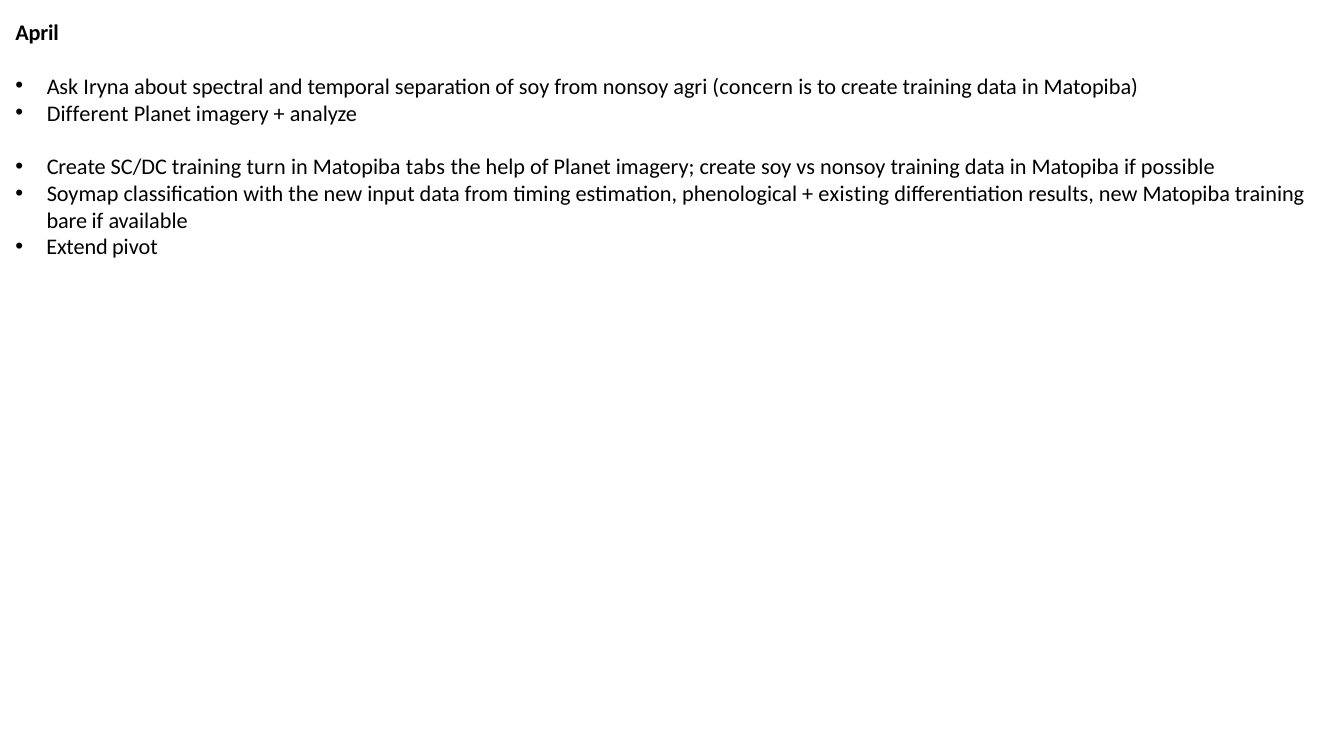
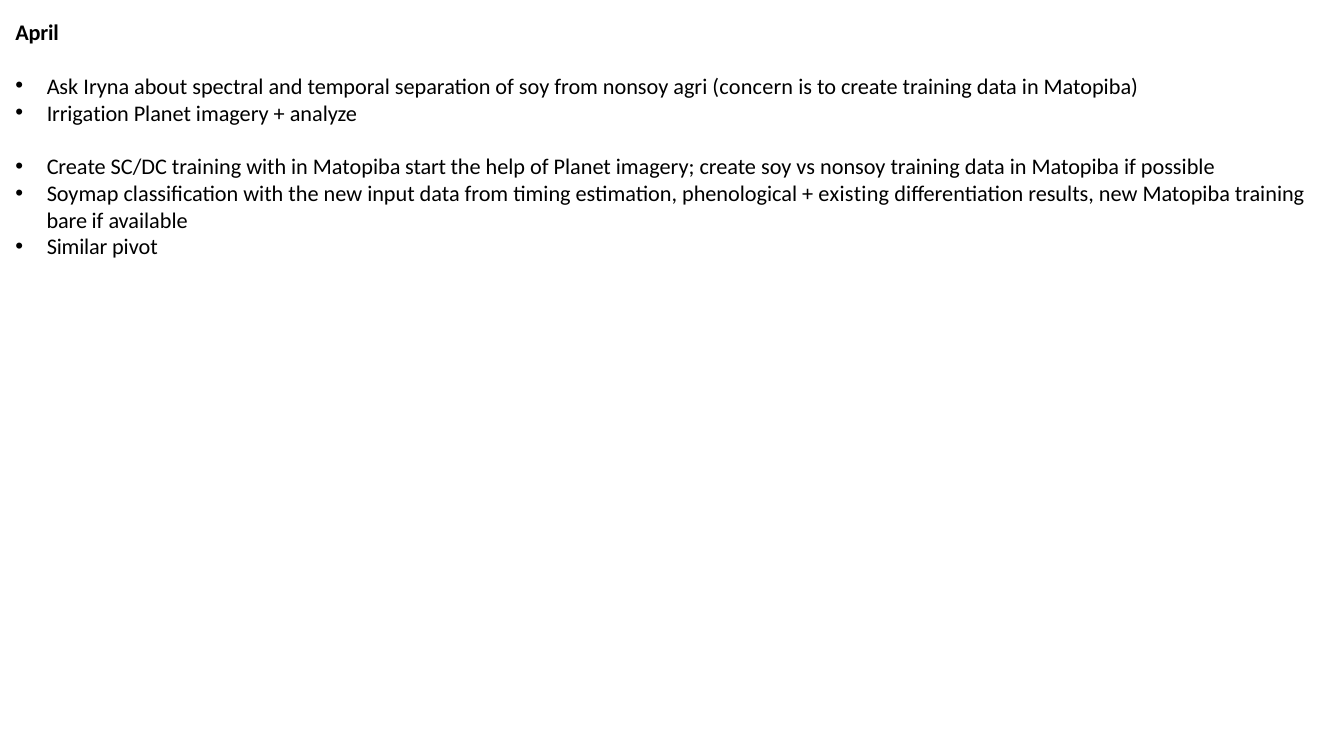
Different: Different -> Irrigation
training turn: turn -> with
tabs: tabs -> start
Extend: Extend -> Similar
